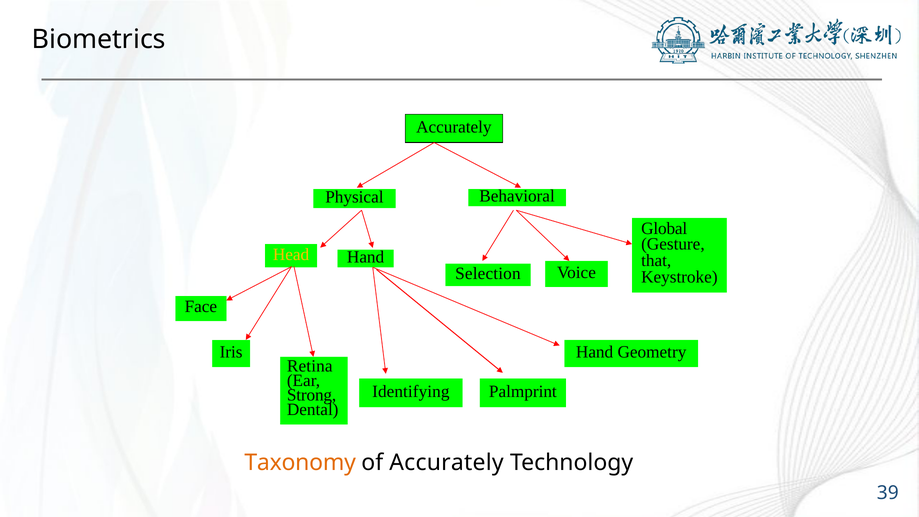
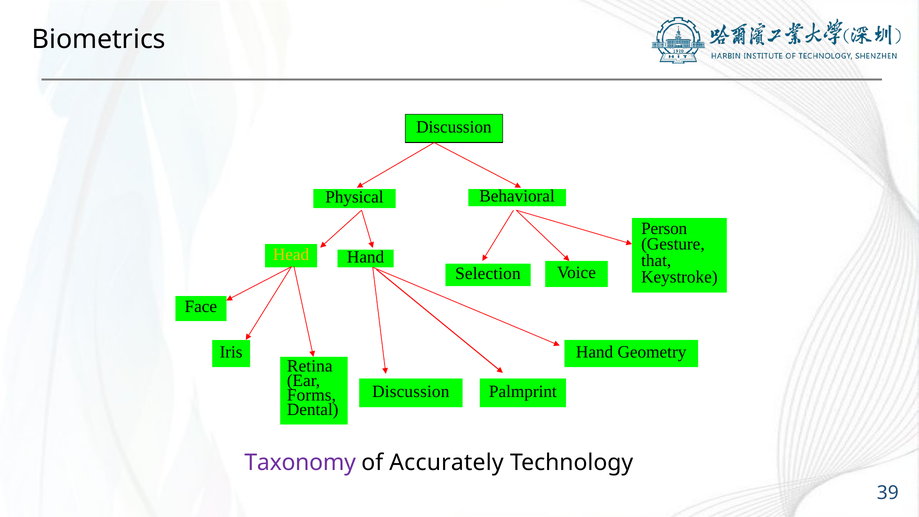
Accurately at (454, 127): Accurately -> Discussion
Global: Global -> Person
Identifying at (411, 392): Identifying -> Discussion
Strong: Strong -> Forms
Taxonomy colour: orange -> purple
